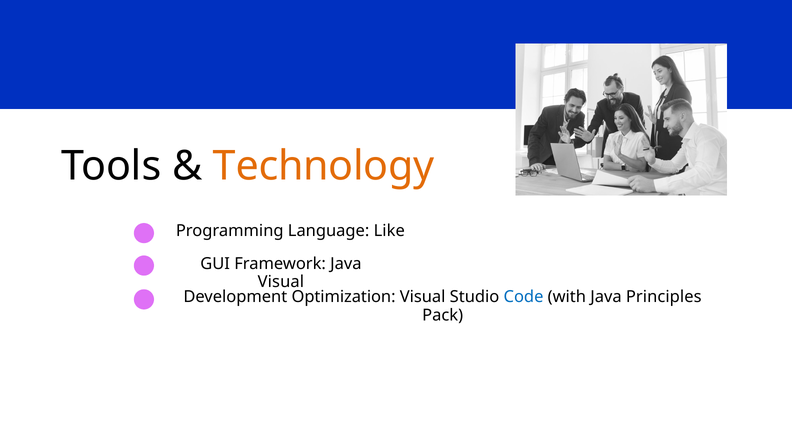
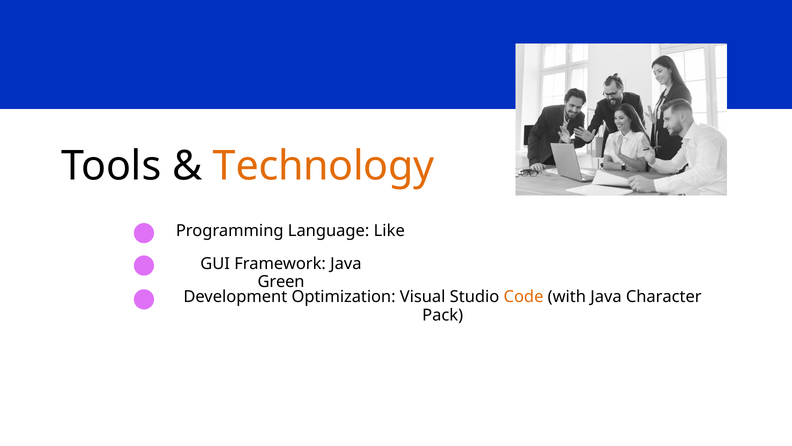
Visual at (281, 281): Visual -> Green
Code colour: blue -> orange
Principles: Principles -> Character
